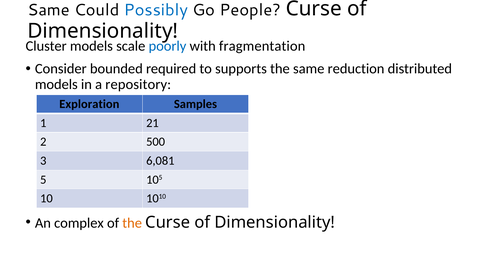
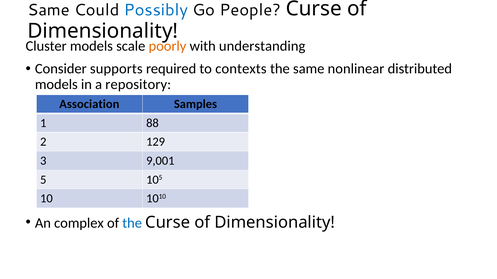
poorly colour: blue -> orange
fragmentation: fragmentation -> understanding
bounded: bounded -> supports
supports: supports -> contexts
reduction: reduction -> nonlinear
Exploration: Exploration -> Association
21: 21 -> 88
500: 500 -> 129
6,081: 6,081 -> 9,001
the at (132, 224) colour: orange -> blue
